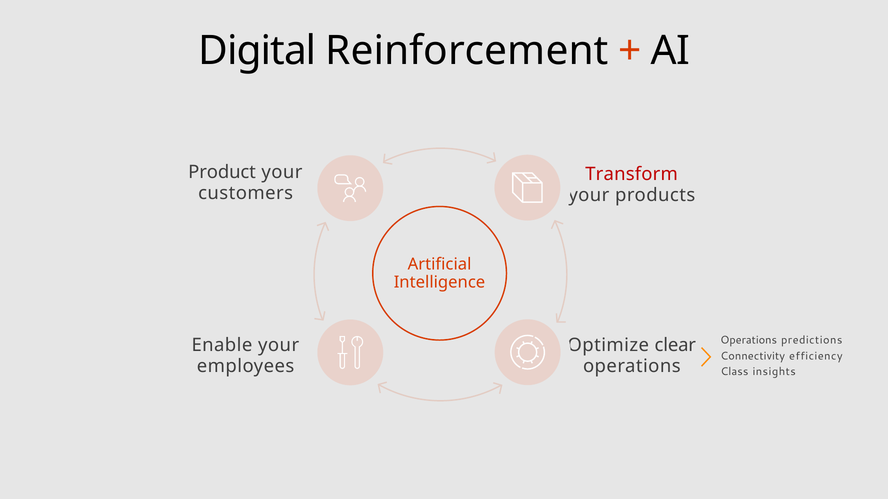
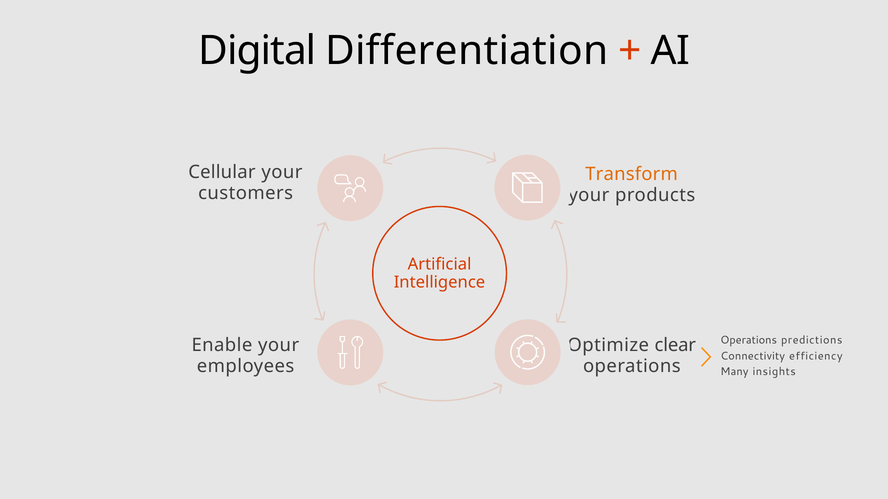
Reinforcement: Reinforcement -> Differentiation
Product: Product -> Cellular
Transform colour: red -> orange
Class: Class -> Many
